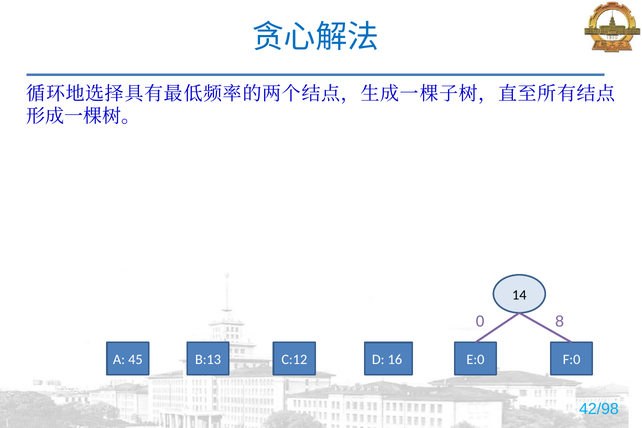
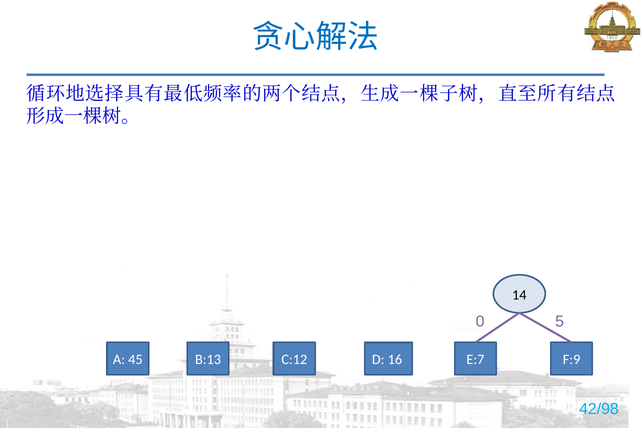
8: 8 -> 5
E:0: E:0 -> E:7
F:0: F:0 -> F:9
